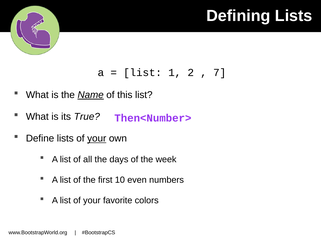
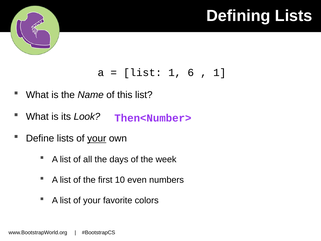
2: 2 -> 6
7 at (220, 73): 7 -> 1
Name underline: present -> none
True: True -> Look
